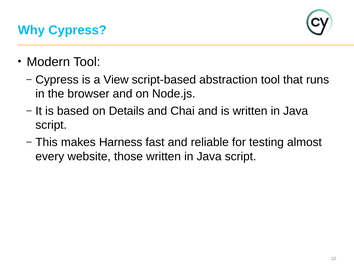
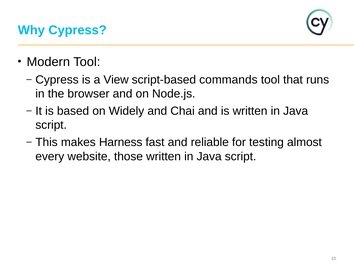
abstraction: abstraction -> commands
Details: Details -> Widely
